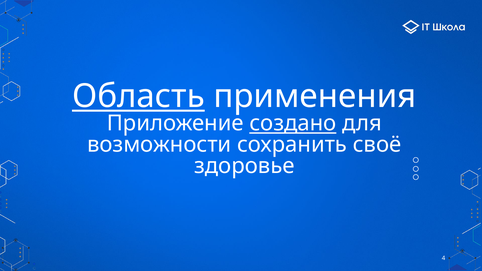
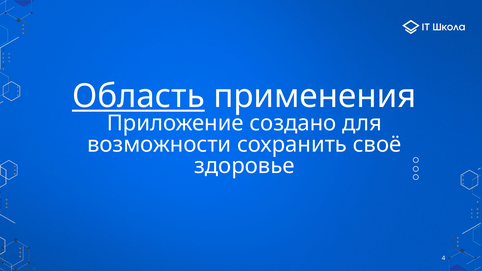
создано underline: present -> none
